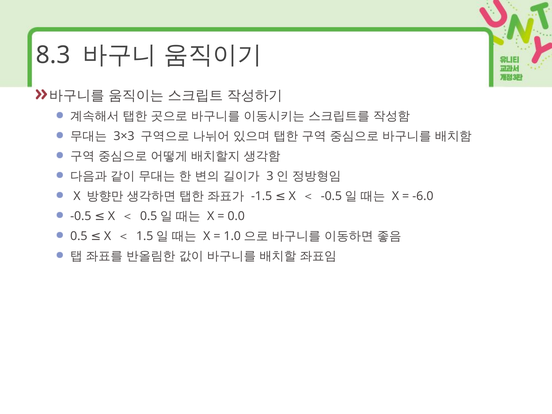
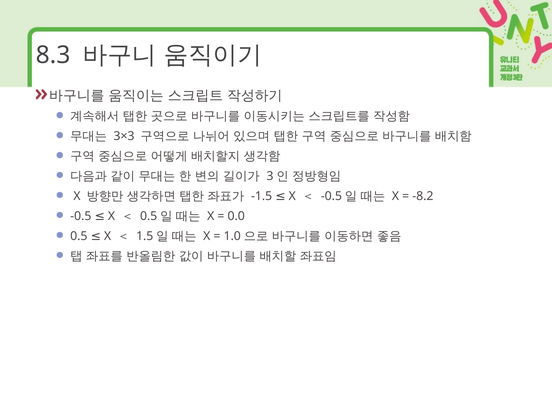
-6.0: -6.0 -> -8.2
